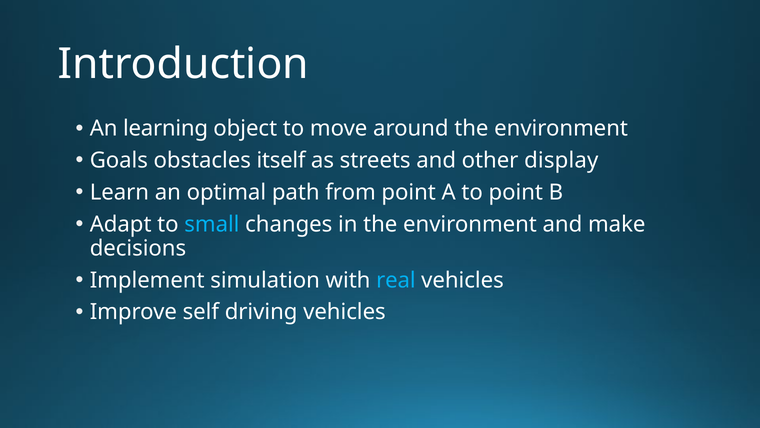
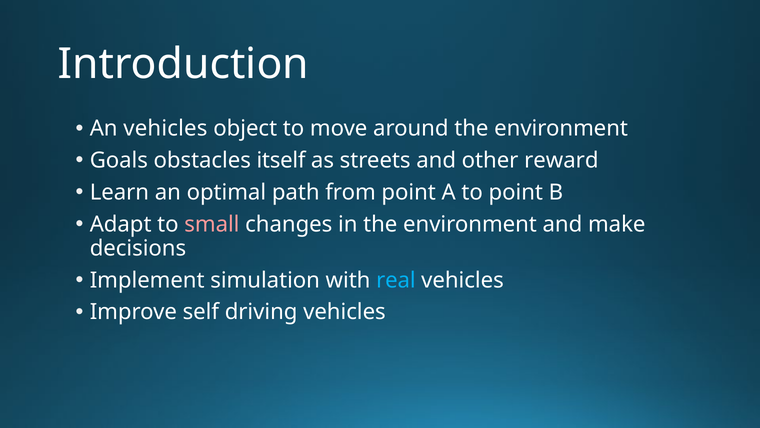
An learning: learning -> vehicles
display: display -> reward
small colour: light blue -> pink
